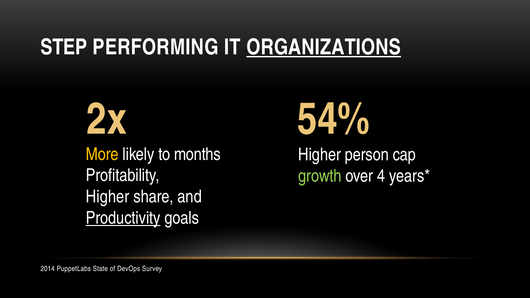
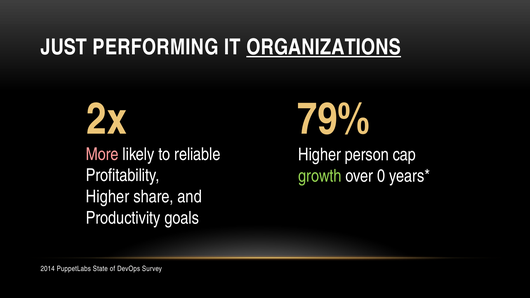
STEP: STEP -> JUST
54%: 54% -> 79%
More colour: yellow -> pink
months: months -> reliable
4: 4 -> 0
Productivity underline: present -> none
